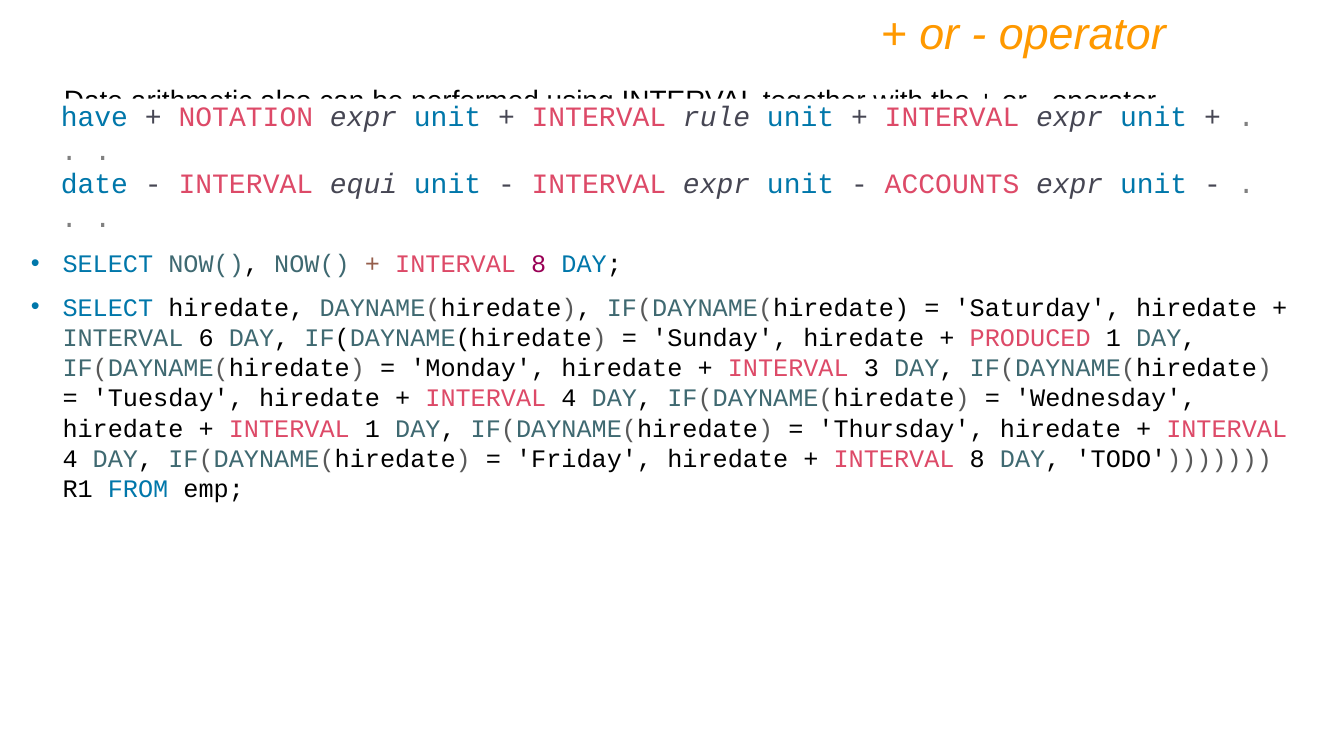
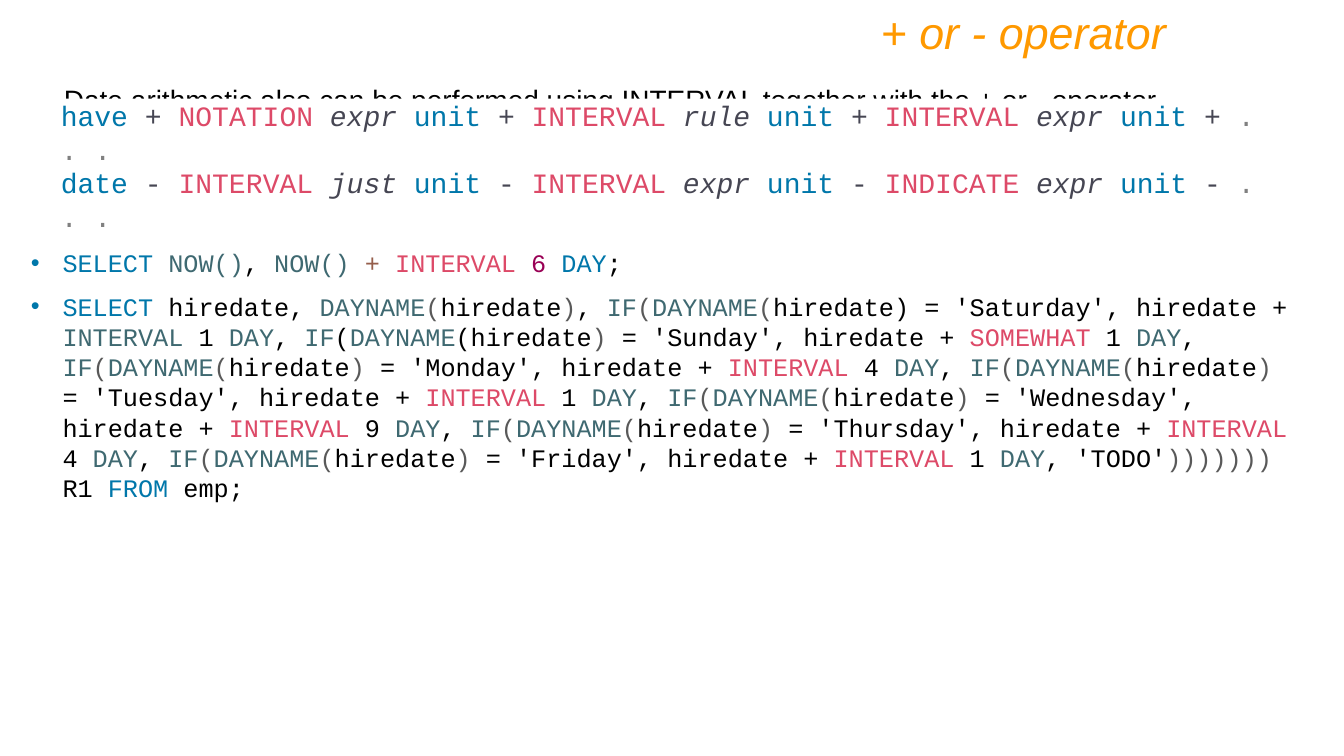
equi: equi -> just
ACCOUNTS: ACCOUNTS -> INDICATE
8 at (539, 264): 8 -> 6
6 at (206, 338): 6 -> 1
PRODUCED: PRODUCED -> SOMEWHAT
3 at (871, 368): 3 -> 4
4 at (569, 399): 4 -> 1
INTERVAL 1: 1 -> 9
8 at (977, 459): 8 -> 1
